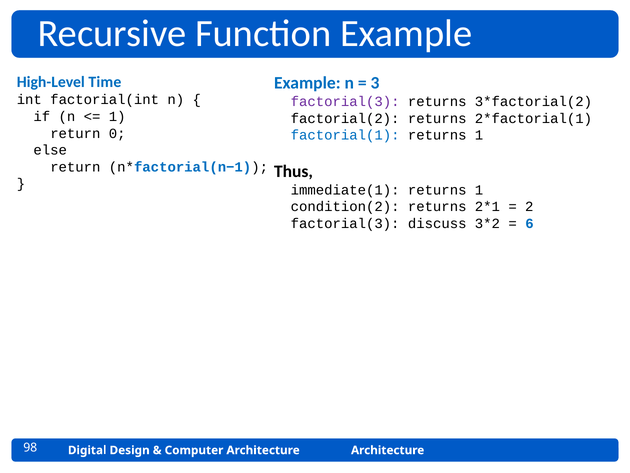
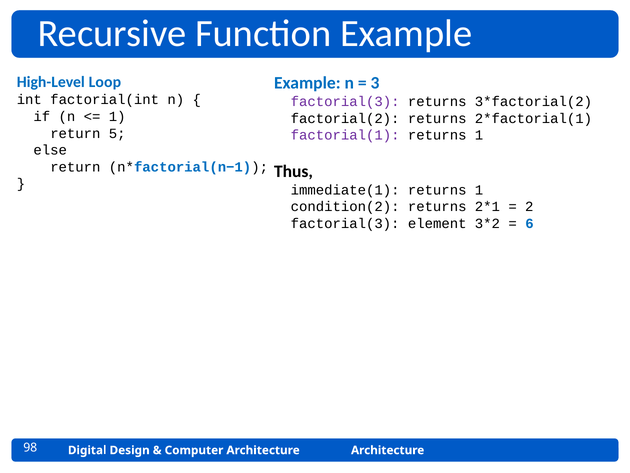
Time: Time -> Loop
0: 0 -> 5
factorial(1 colour: blue -> purple
discuss: discuss -> element
